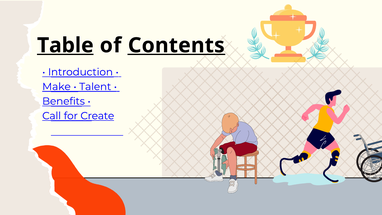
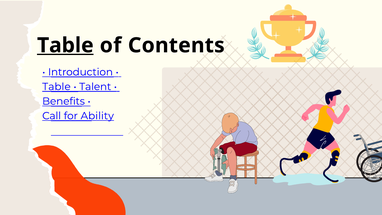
Contents underline: present -> none
Make at (56, 87): Make -> Table
Create: Create -> Ability
